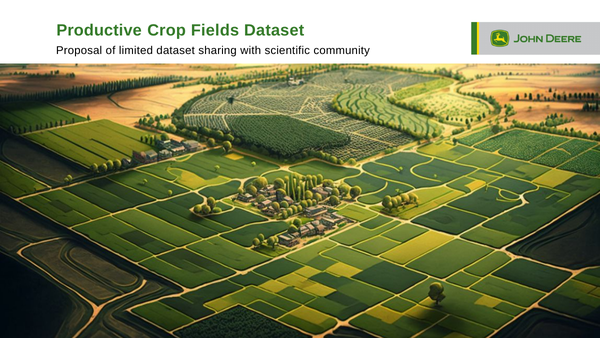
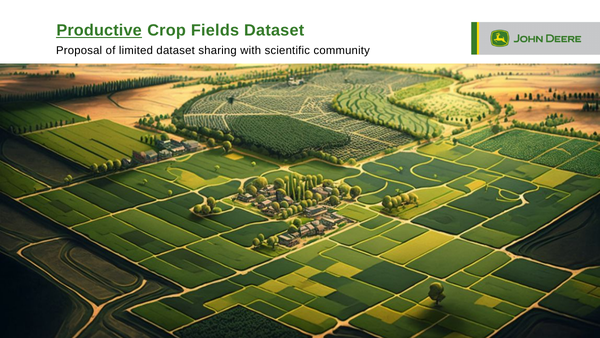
Productive underline: none -> present
